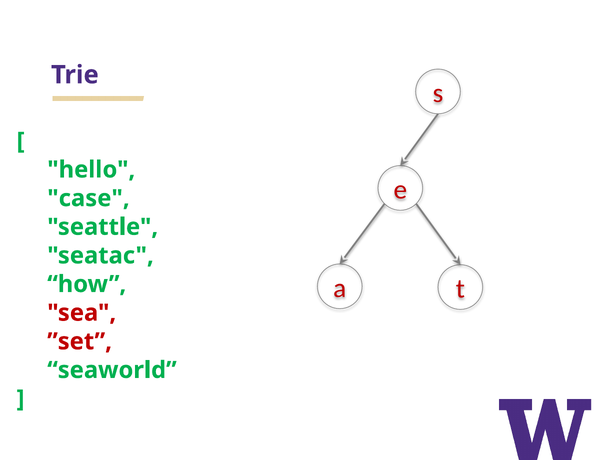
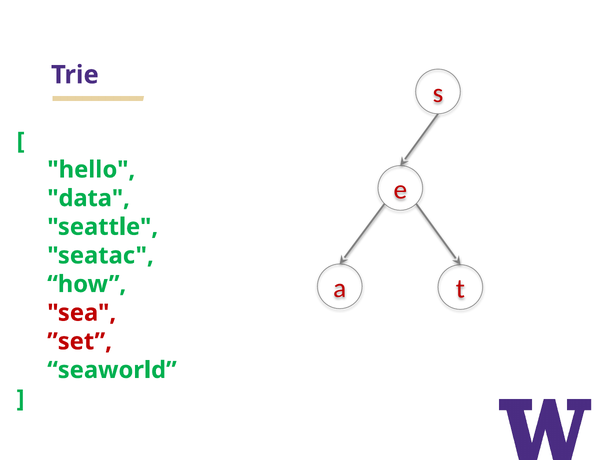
case: case -> data
